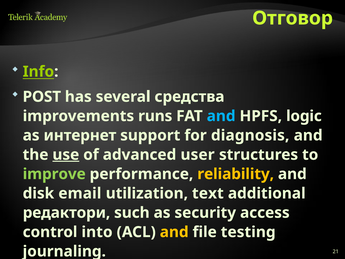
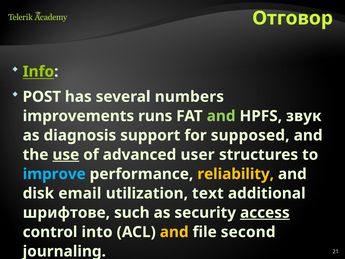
средства: средства -> numbers
and at (221, 116) colour: light blue -> light green
logic: logic -> звук
интернет: интернет -> diagnosis
diagnosis: diagnosis -> supposed
improve colour: light green -> light blue
редактори: редактори -> шрифтове
access underline: none -> present
testing: testing -> second
